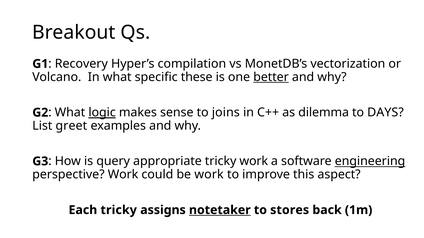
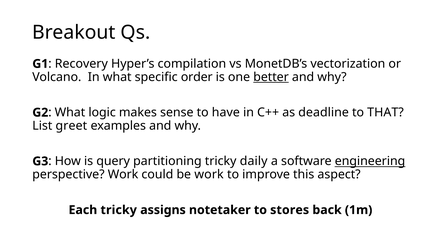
these: these -> order
logic underline: present -> none
joins: joins -> have
dilemma: dilemma -> deadline
DAYS: DAYS -> THAT
appropriate: appropriate -> partitioning
tricky work: work -> daily
notetaker underline: present -> none
